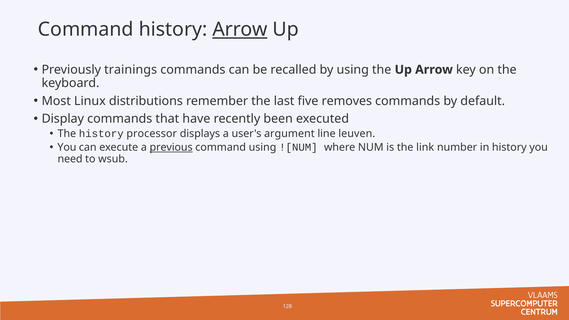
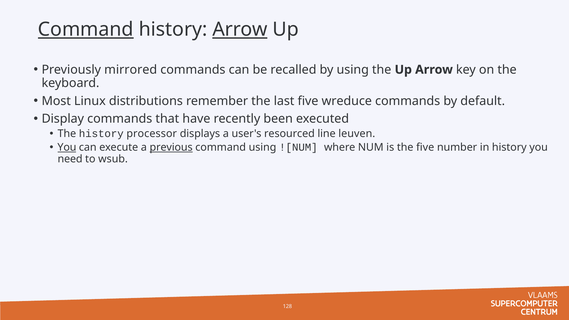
Command at (86, 30) underline: none -> present
trainings: trainings -> mirrored
removes: removes -> wreduce
argument: argument -> resourced
You at (67, 147) underline: none -> present
the link: link -> five
